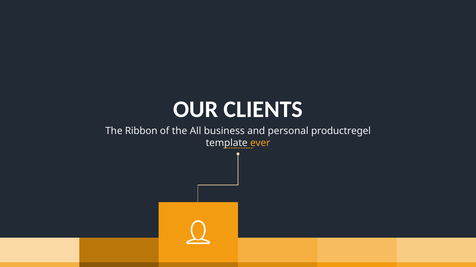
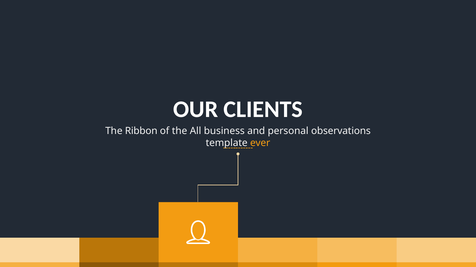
productregel: productregel -> observations
